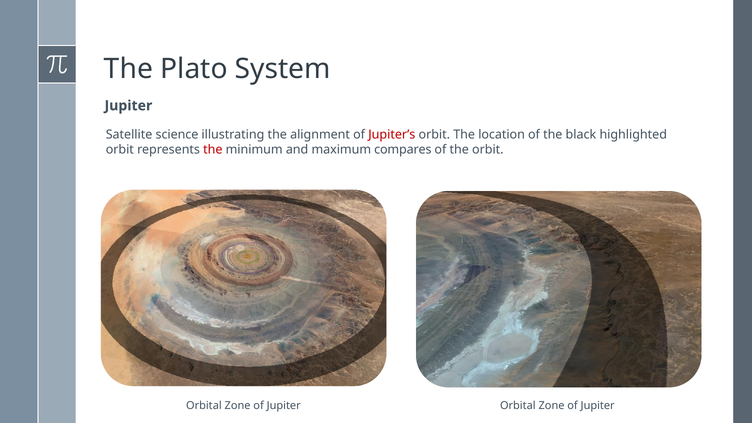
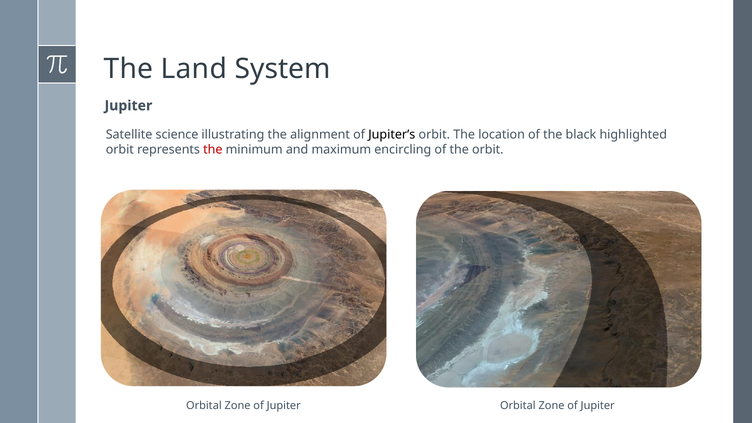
Plato: Plato -> Land
Jupiter’s colour: red -> black
compares: compares -> encircling
